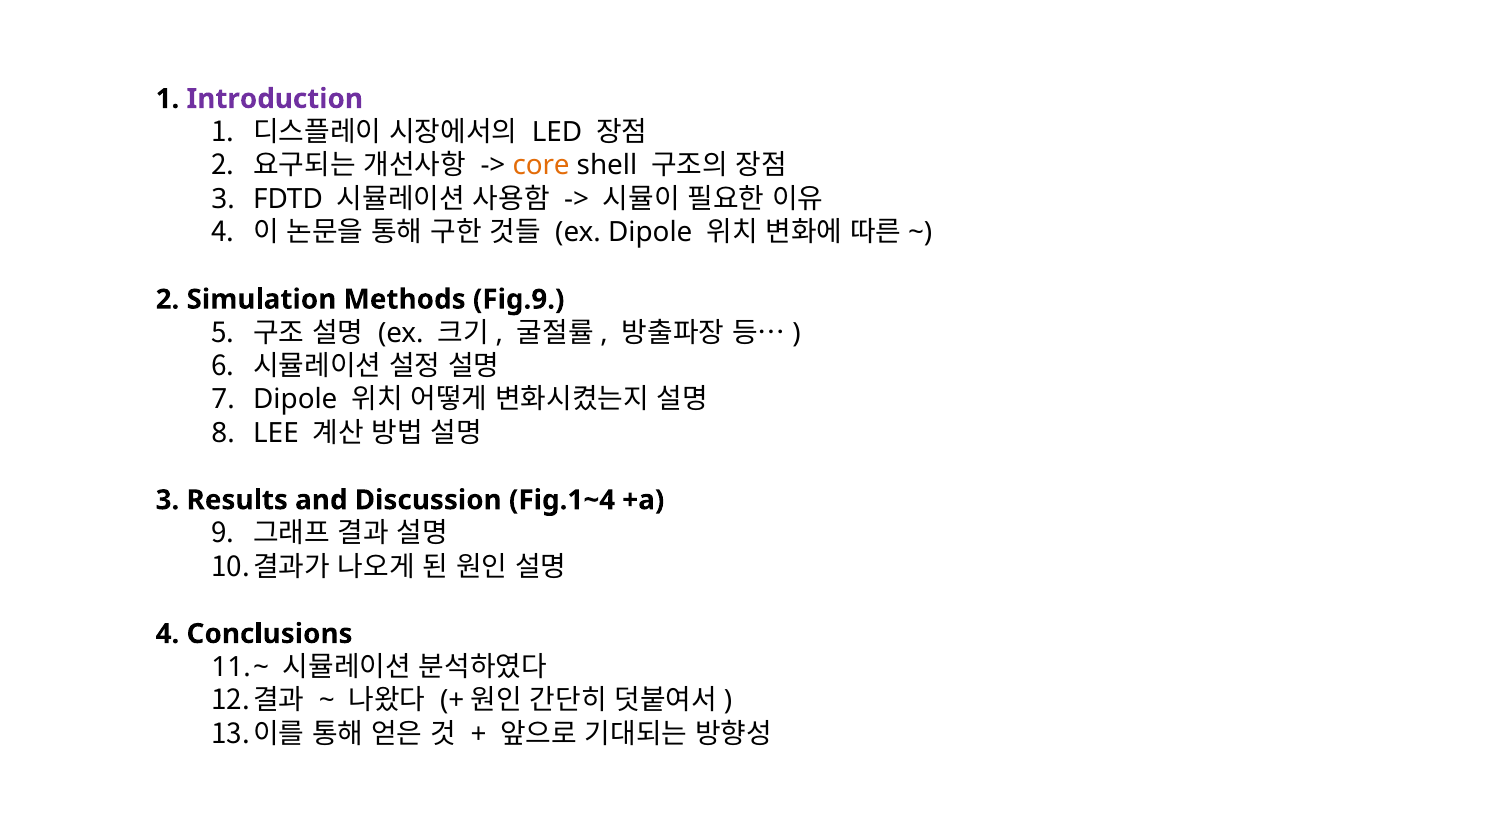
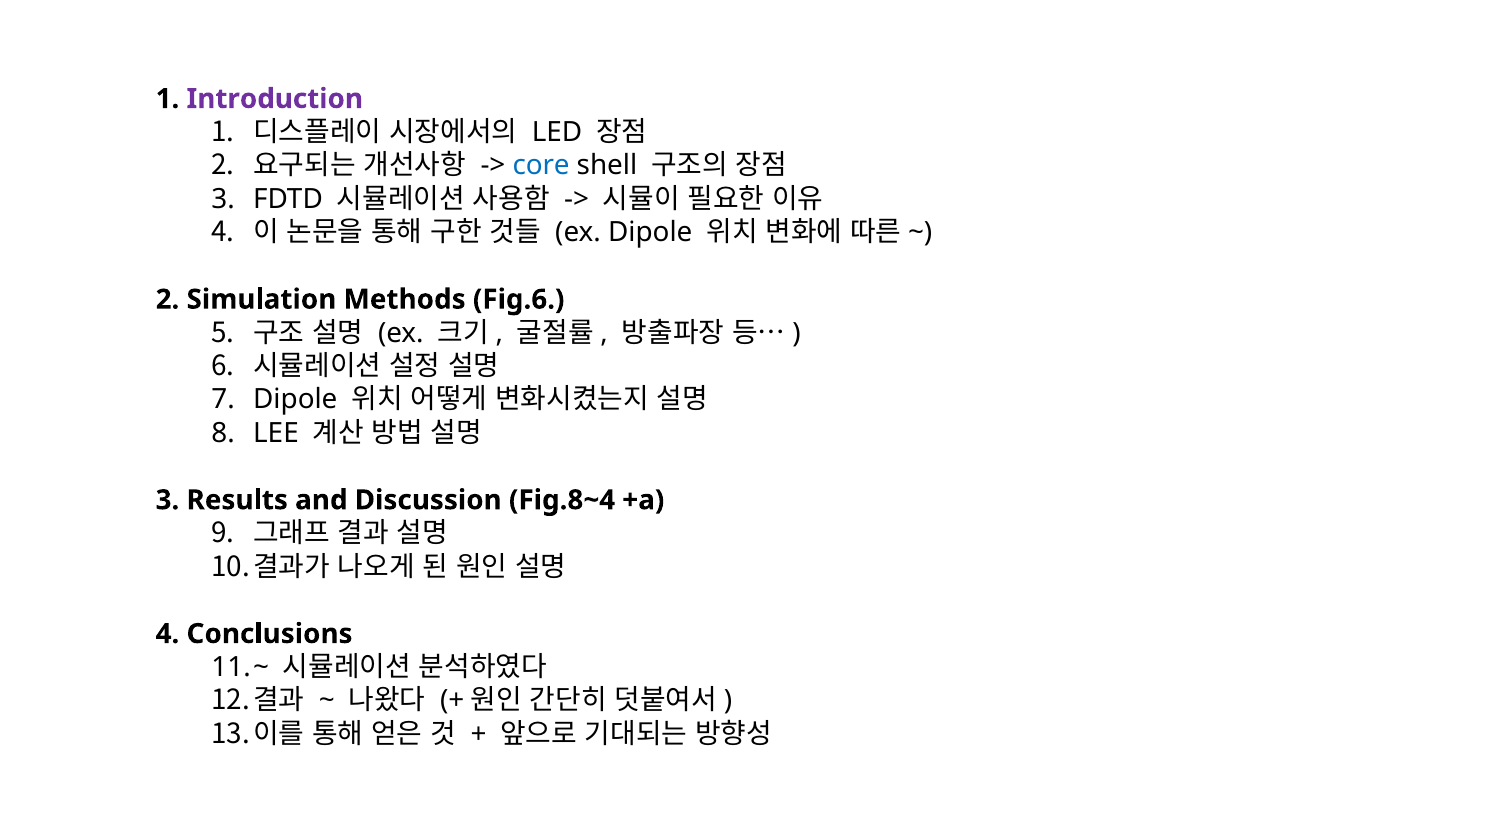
core colour: orange -> blue
Fig.9: Fig.9 -> Fig.6
Fig.1~4: Fig.1~4 -> Fig.8~4
